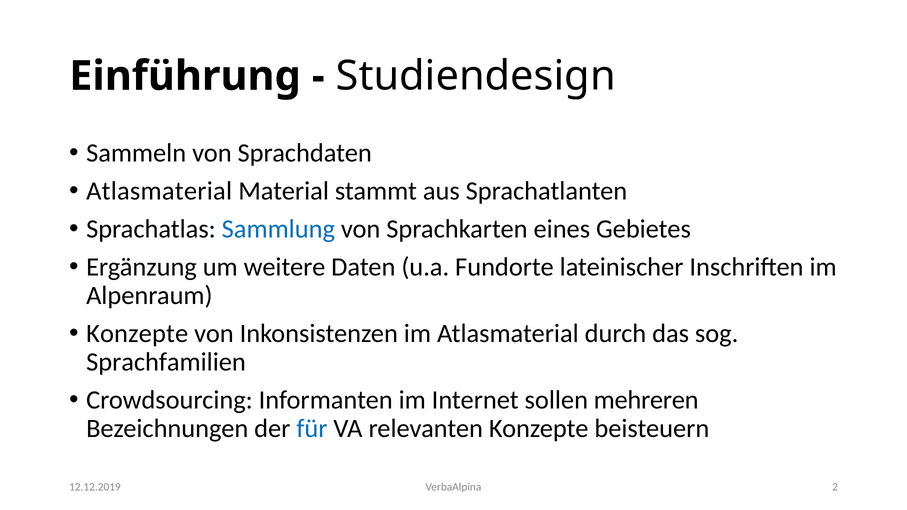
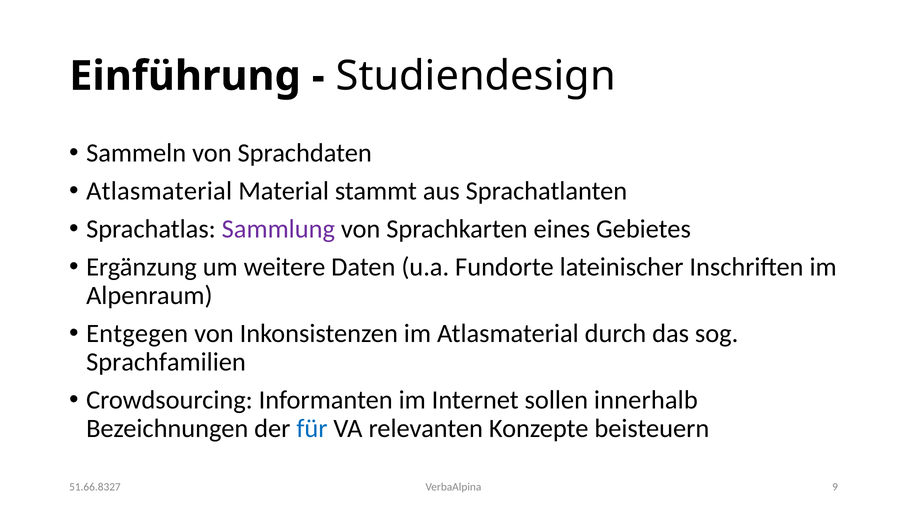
Sammlung colour: blue -> purple
Konzepte at (137, 334): Konzepte -> Entgegen
mehreren: mehreren -> innerhalb
2: 2 -> 9
12.12.2019: 12.12.2019 -> 51.66.8327
